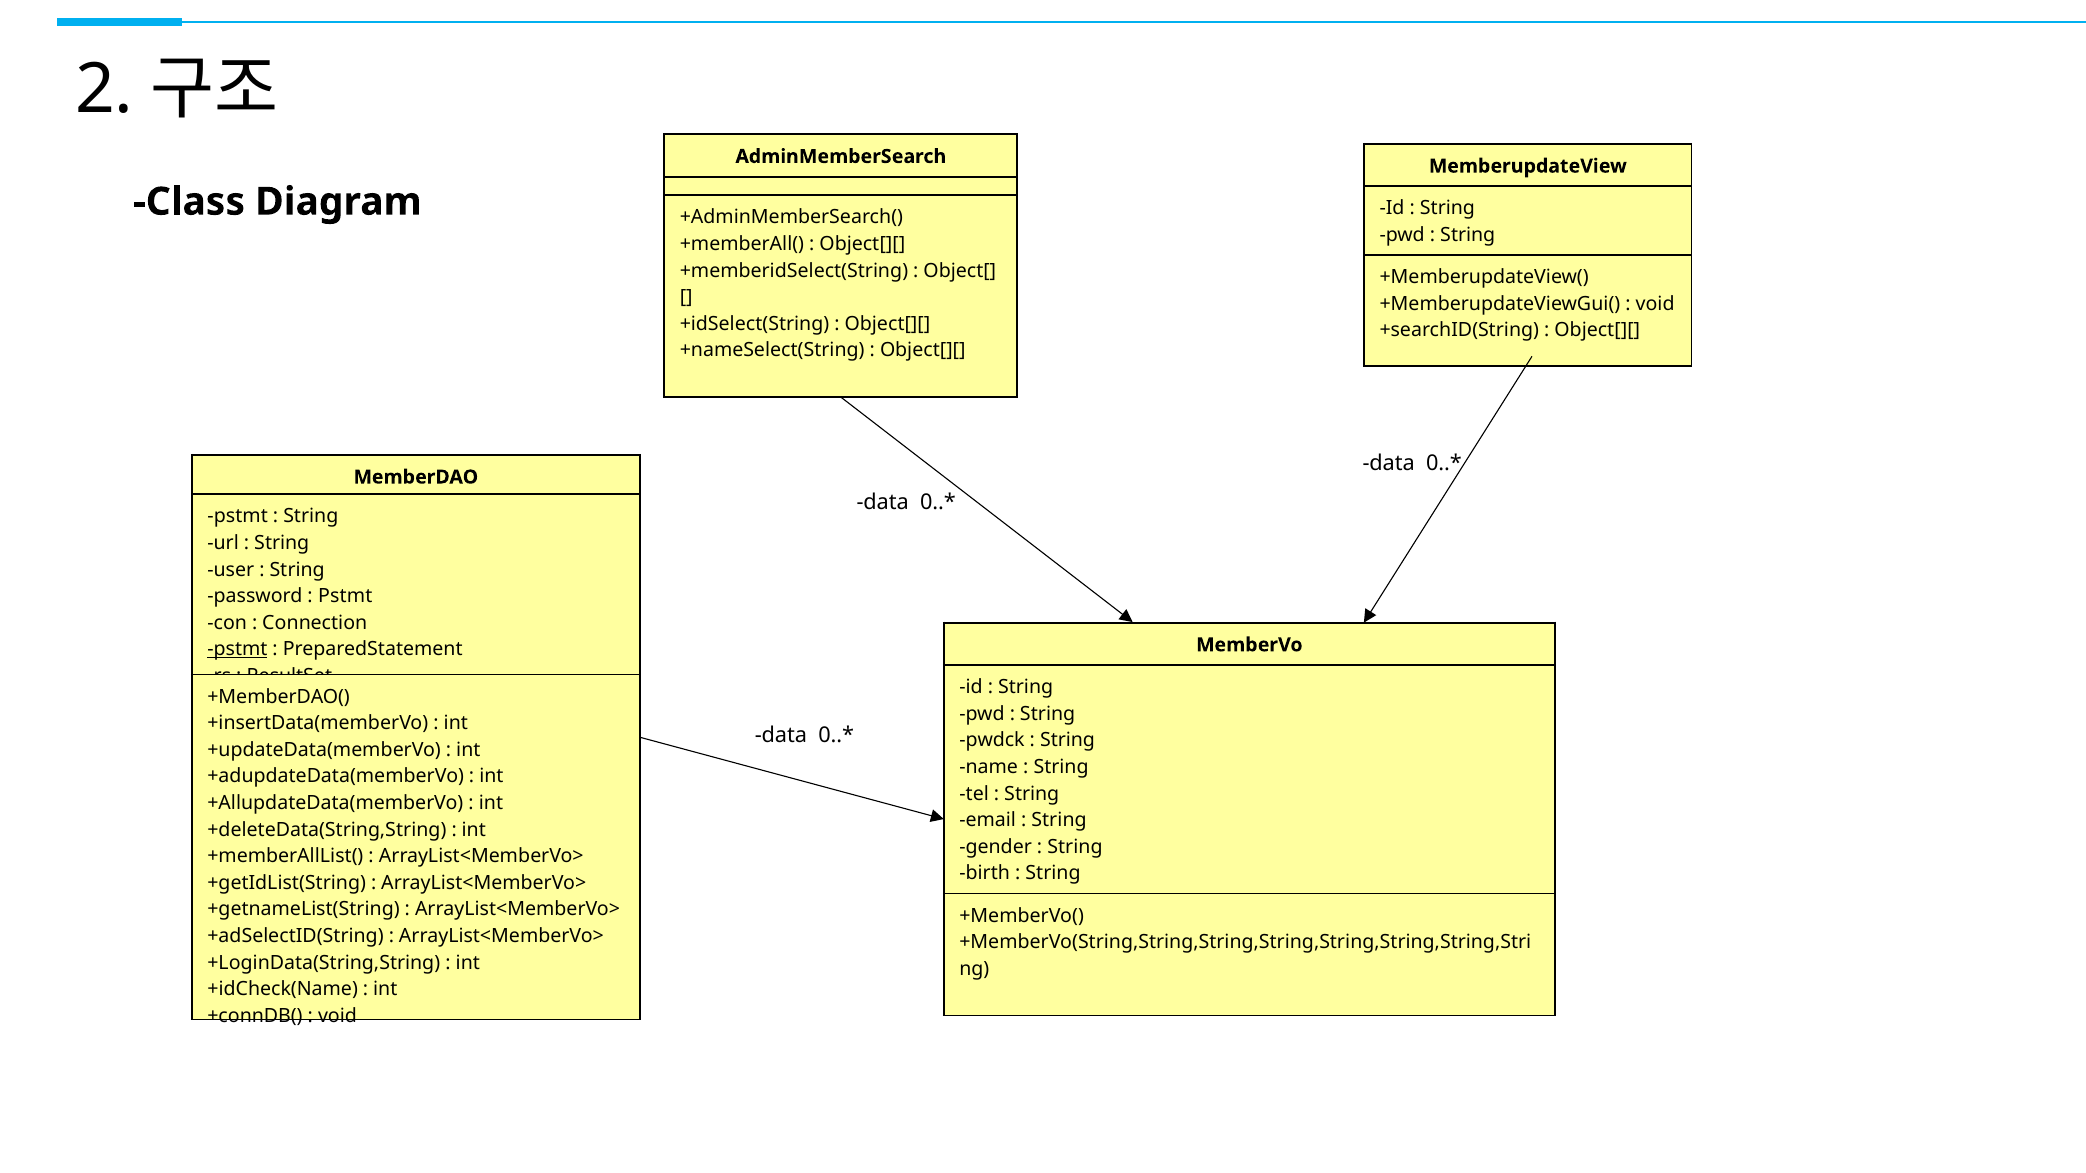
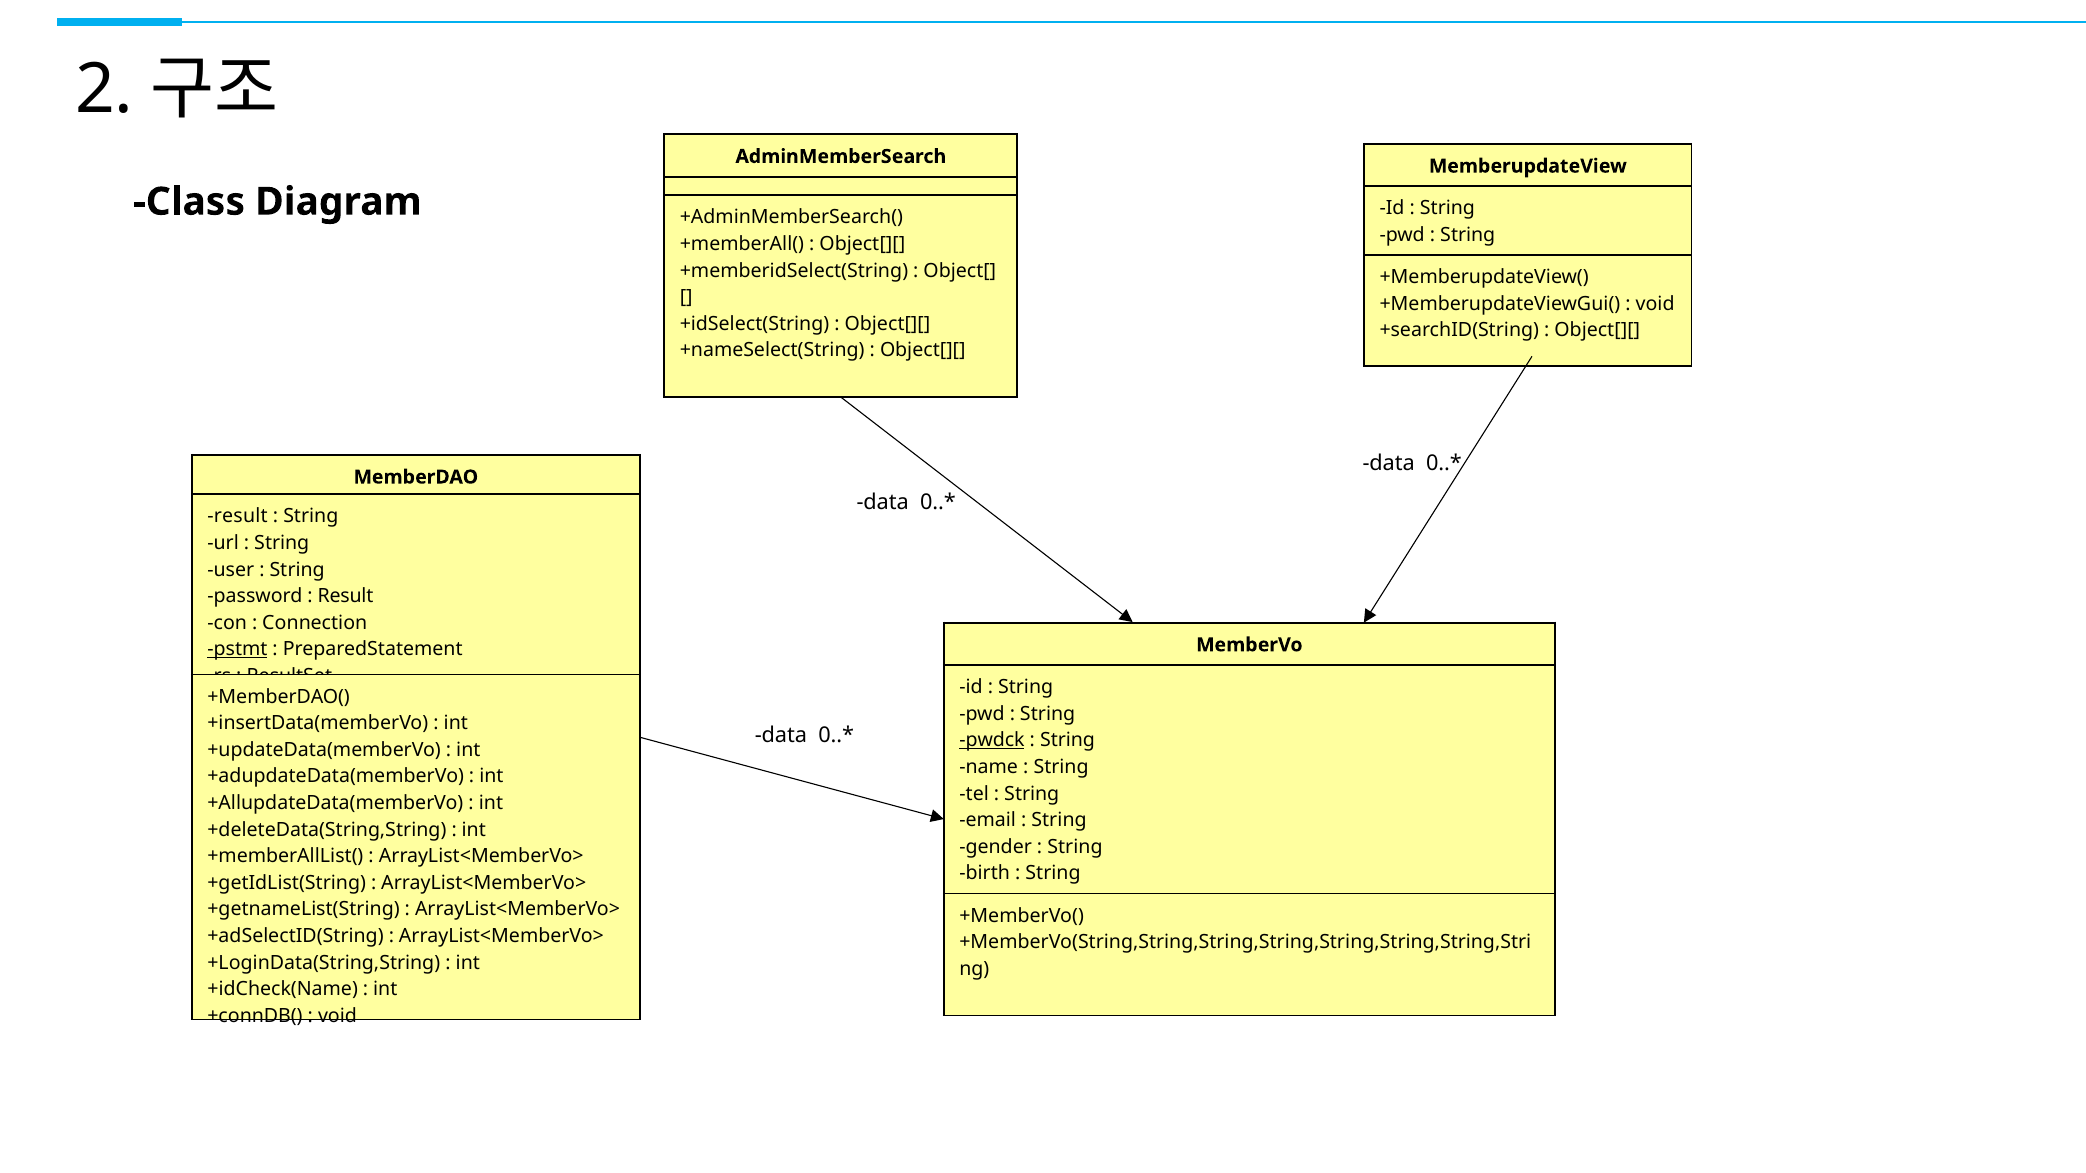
pstmt at (238, 517): pstmt -> result
Pstmt at (345, 596): Pstmt -> Result
pwdck underline: none -> present
